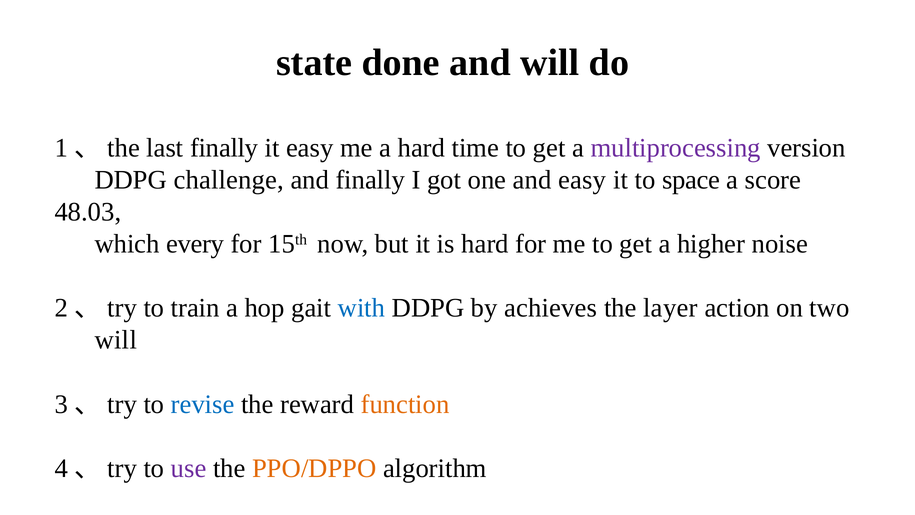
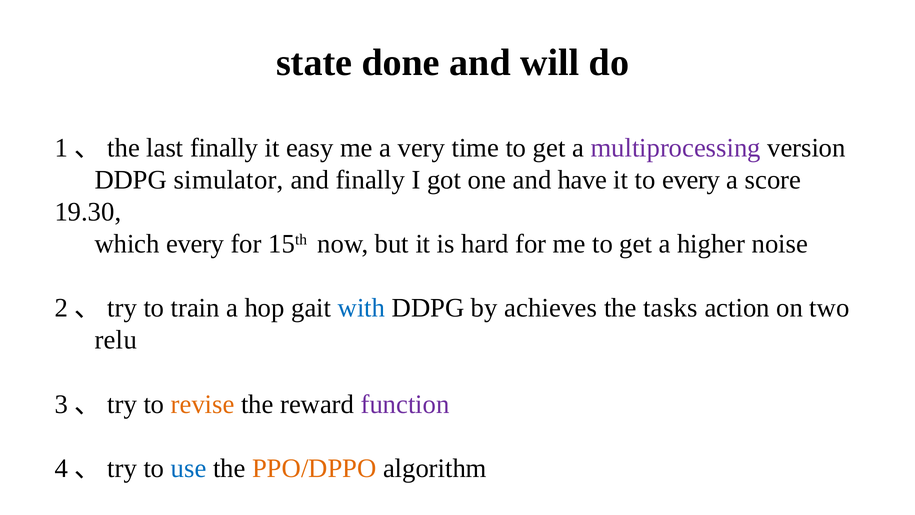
a hard: hard -> very
challenge: challenge -> simulator
and easy: easy -> have
to space: space -> every
48.03: 48.03 -> 19.30
layer: layer -> tasks
will at (116, 340): will -> relu
revise colour: blue -> orange
function colour: orange -> purple
use colour: purple -> blue
